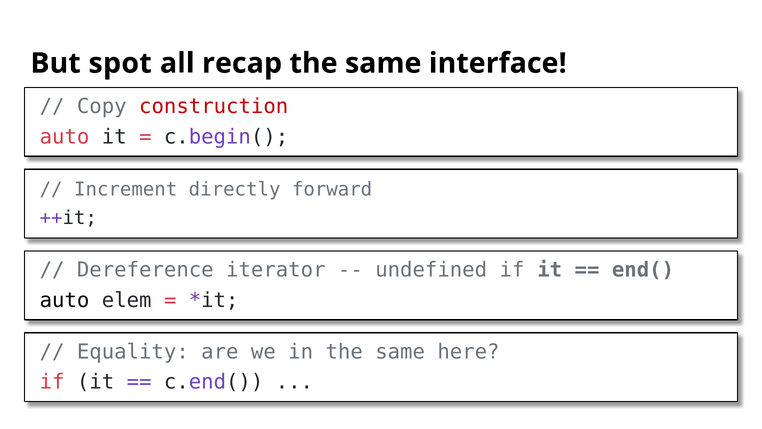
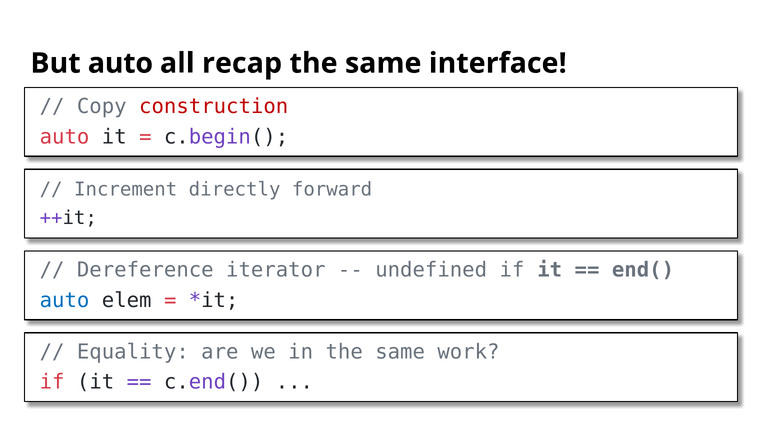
But spot: spot -> auto
auto at (65, 300) colour: black -> blue
here: here -> work
